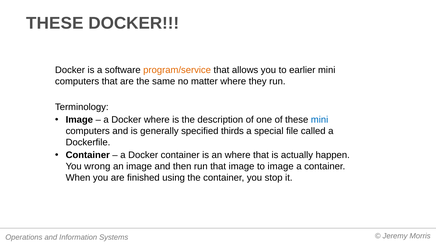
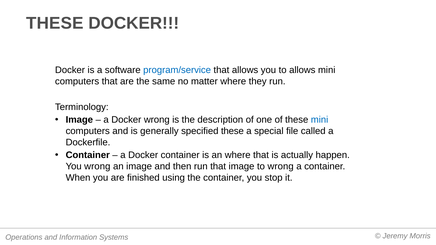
program/service colour: orange -> blue
to earlier: earlier -> allows
Docker where: where -> wrong
specified thirds: thirds -> these
to image: image -> wrong
